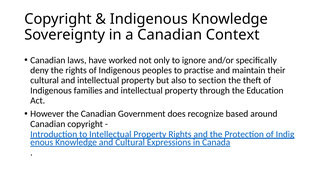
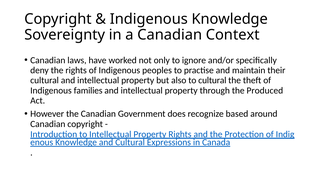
to section: section -> cultural
Education: Education -> Produced
